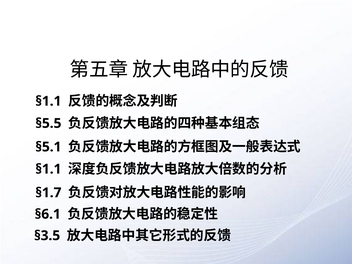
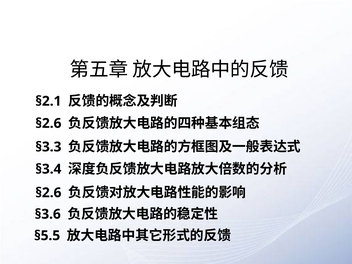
§1.1 at (48, 101): §1.1 -> §2.1
§5.5 at (48, 123): §5.5 -> §2.6
§5.1: §5.1 -> §3.3
§1.1 at (48, 169): §1.1 -> §3.4
§1.7 at (48, 193): §1.7 -> §2.6
§6.1: §6.1 -> §3.6
§3.5: §3.5 -> §5.5
